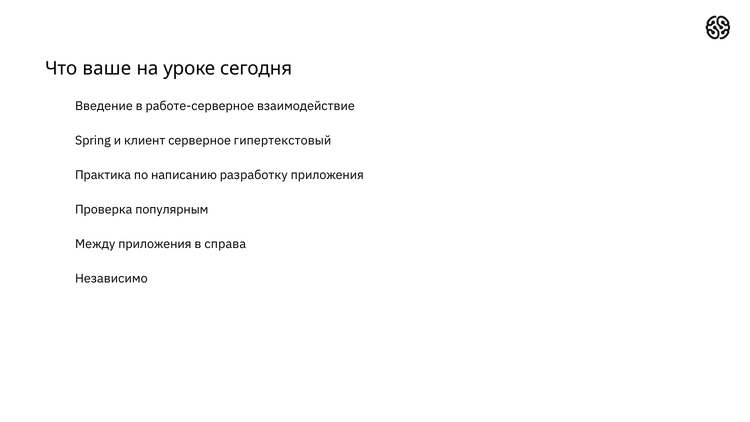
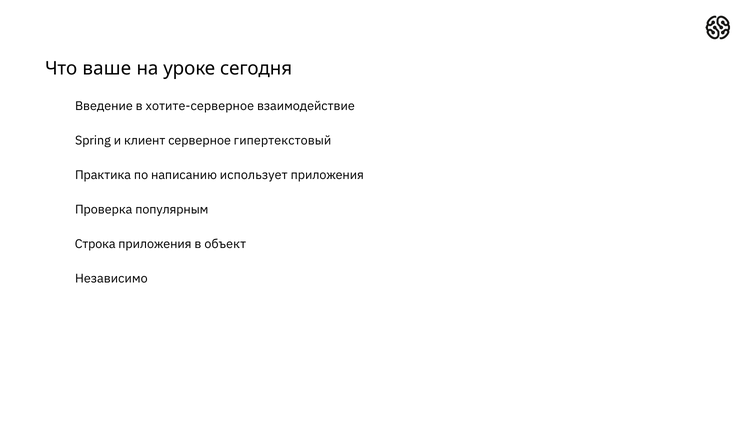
работе-серверное: работе-серверное -> хотите-серверное
разработку: разработку -> использует
Между: Между -> Строка
справа: справа -> объект
